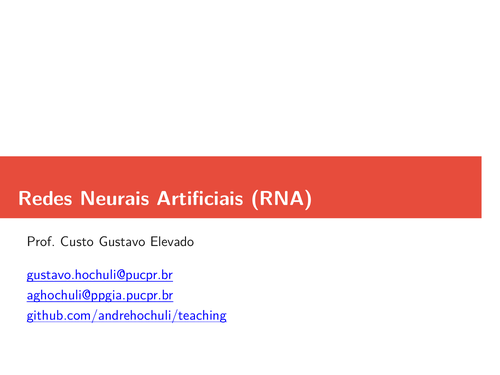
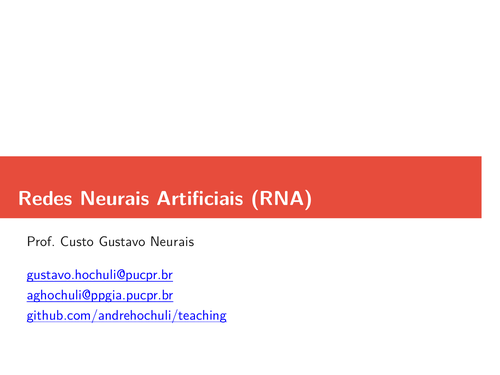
Gustavo Elevado: Elevado -> Neurais
